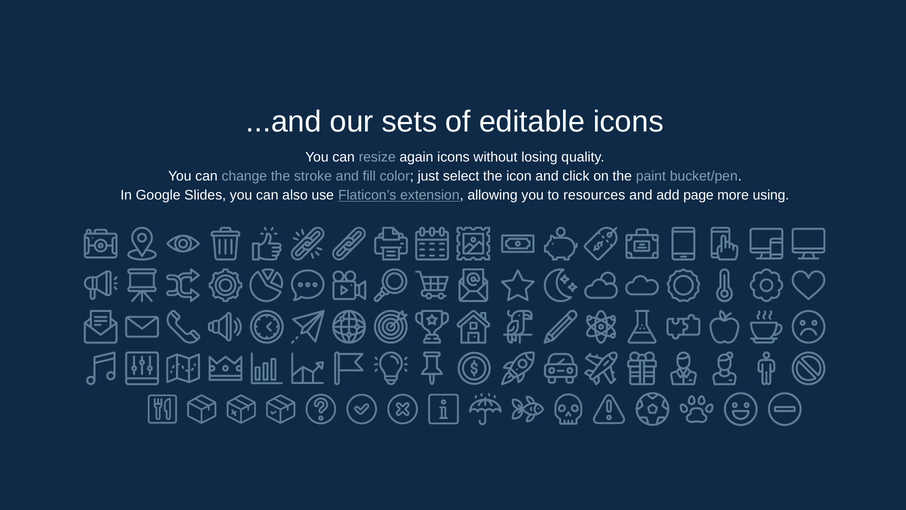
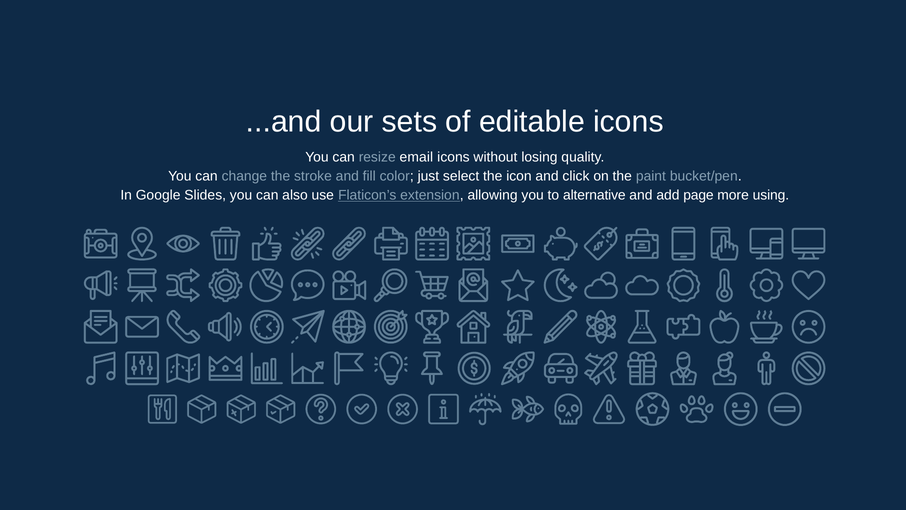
again: again -> email
resources: resources -> alternative
